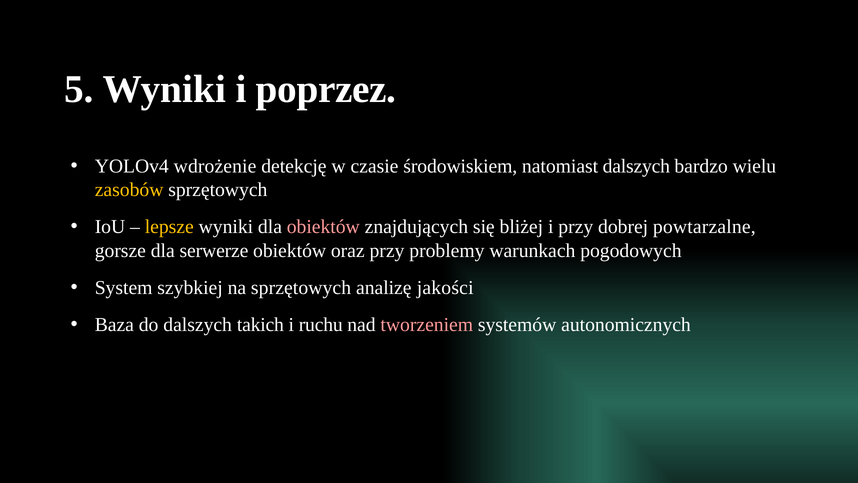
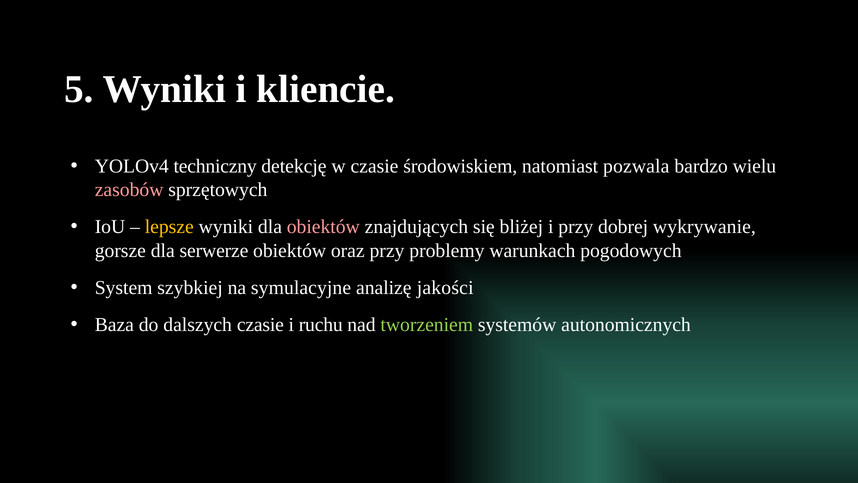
poprzez: poprzez -> kliencie
wdrożenie: wdrożenie -> techniczny
natomiast dalszych: dalszych -> pozwala
zasobów colour: yellow -> pink
powtarzalne: powtarzalne -> wykrywanie
na sprzętowych: sprzętowych -> symulacyjne
dalszych takich: takich -> czasie
tworzeniem colour: pink -> light green
